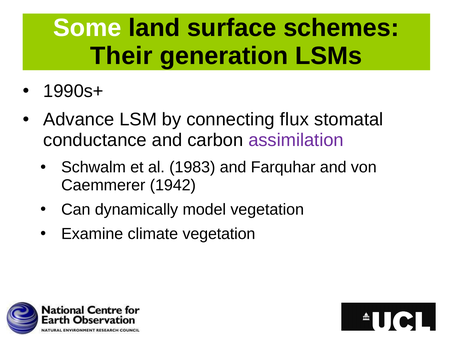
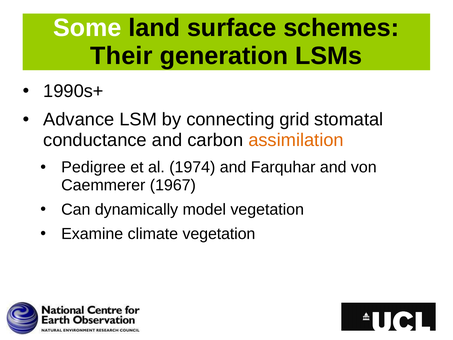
flux: flux -> grid
assimilation colour: purple -> orange
Schwalm: Schwalm -> Pedigree
1983: 1983 -> 1974
1942: 1942 -> 1967
